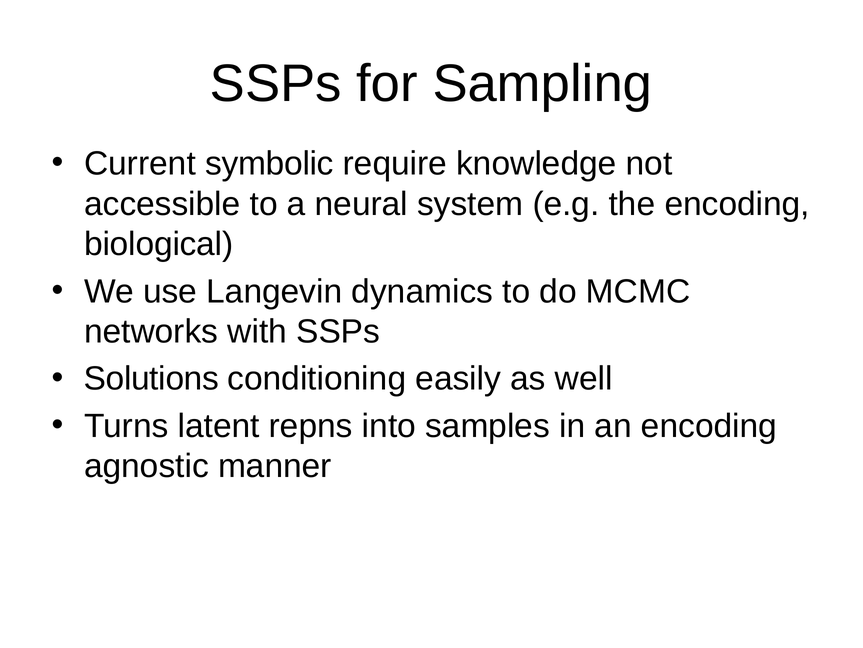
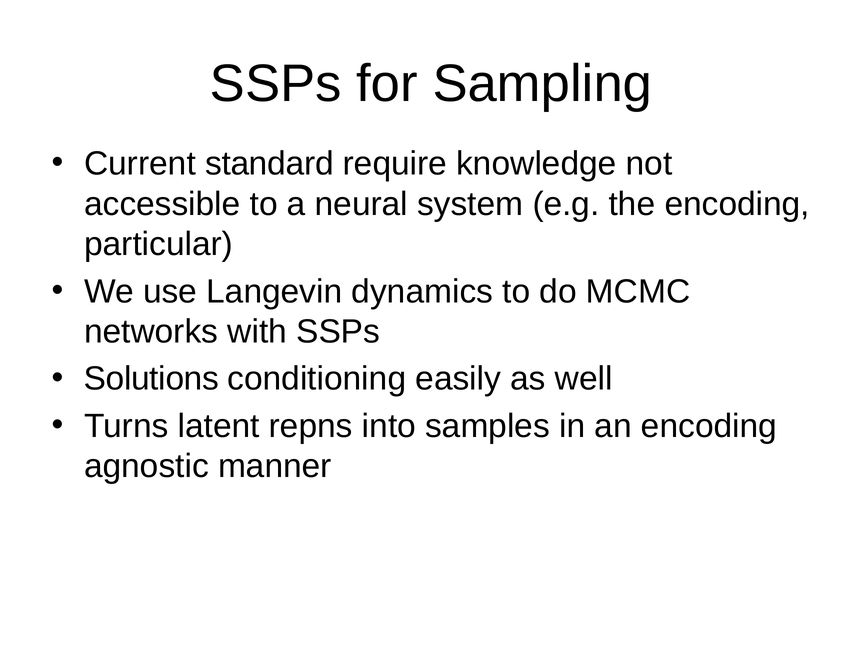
symbolic: symbolic -> standard
biological: biological -> particular
